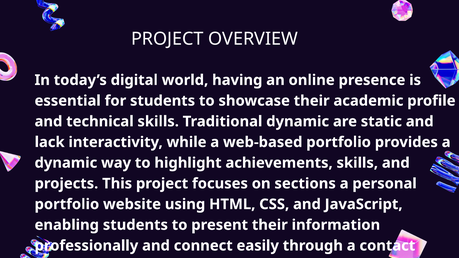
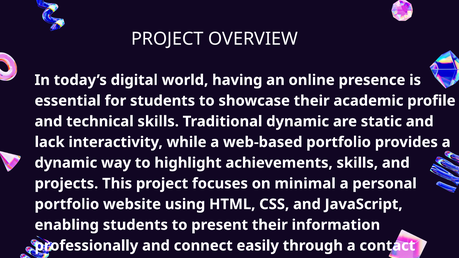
sections: sections -> minimal
